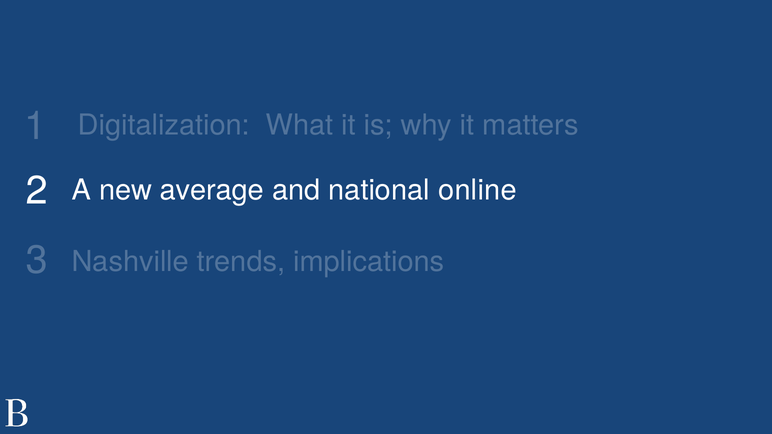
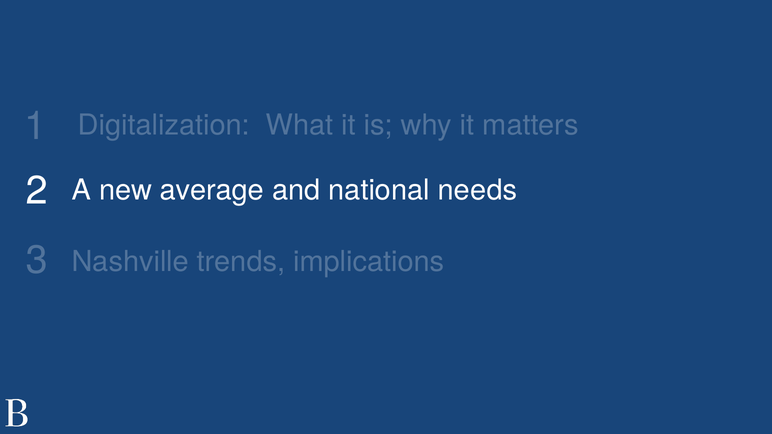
online: online -> needs
